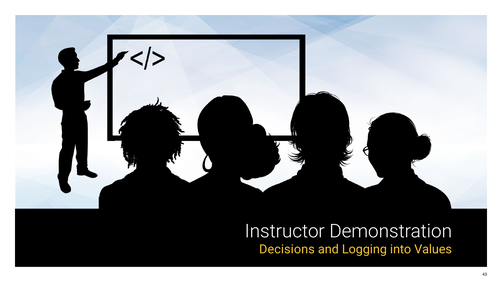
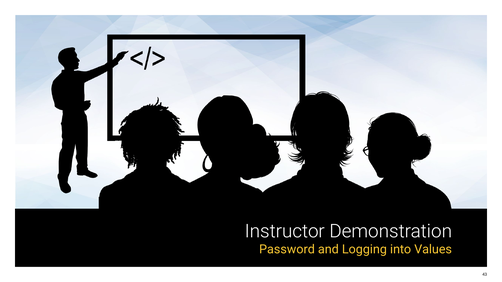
Decisions: Decisions -> Password
